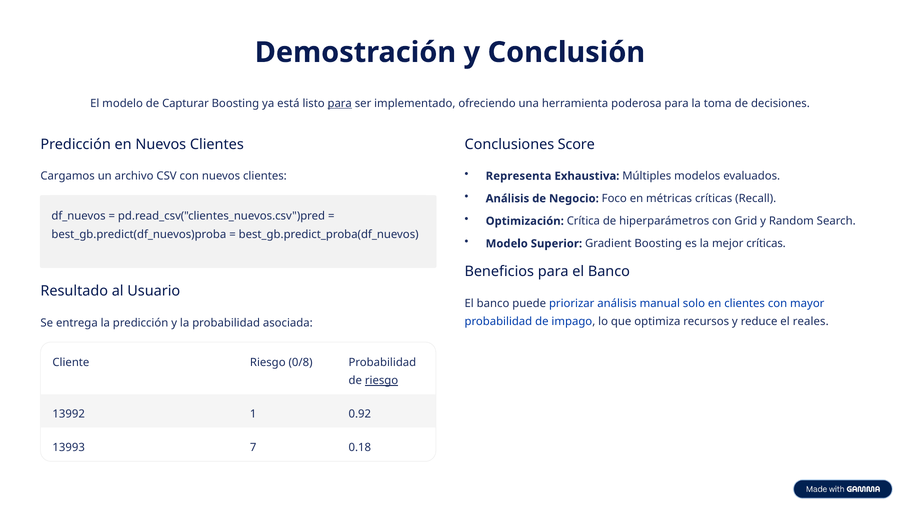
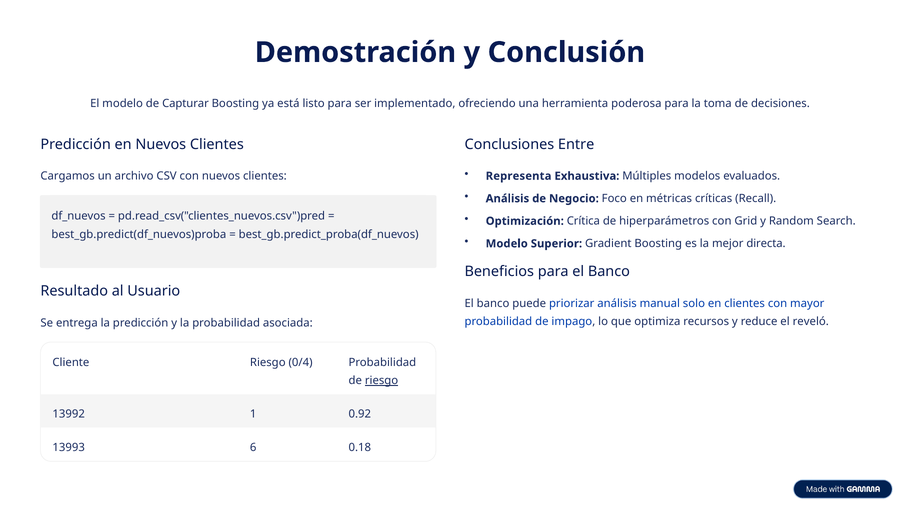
para at (340, 103) underline: present -> none
Score: Score -> Entre
mejor críticas: críticas -> directa
reales: reales -> reveló
0/8: 0/8 -> 0/4
7: 7 -> 6
